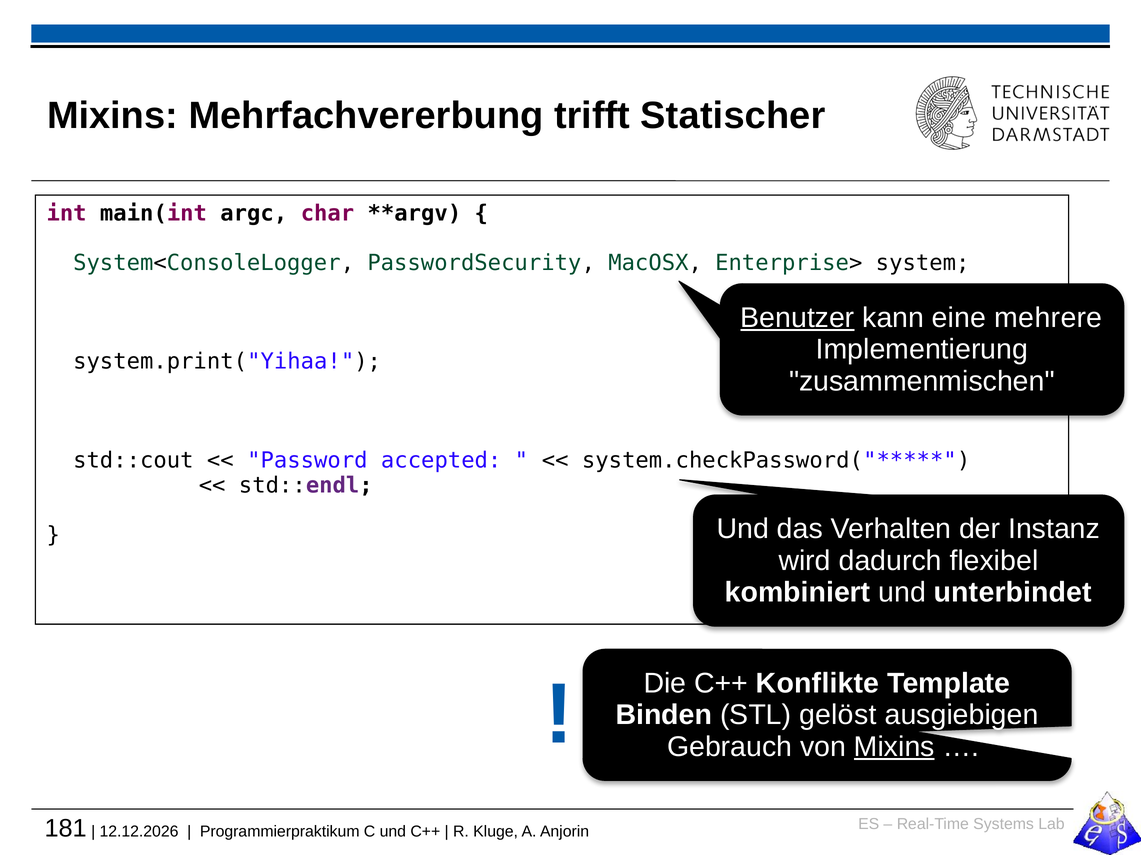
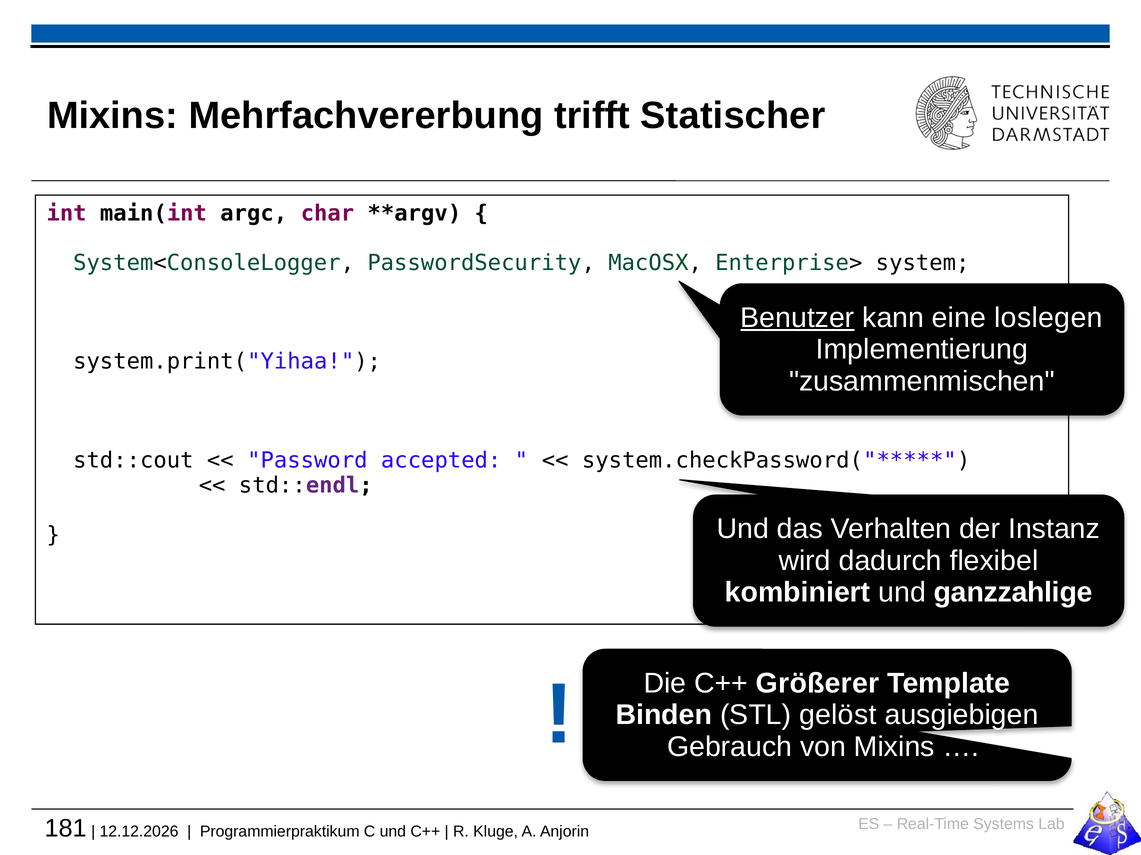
mehrere: mehrere -> loslegen
unterbindet: unterbindet -> ganzzahlige
Konflikte: Konflikte -> Größerer
Mixins at (894, 747) underline: present -> none
